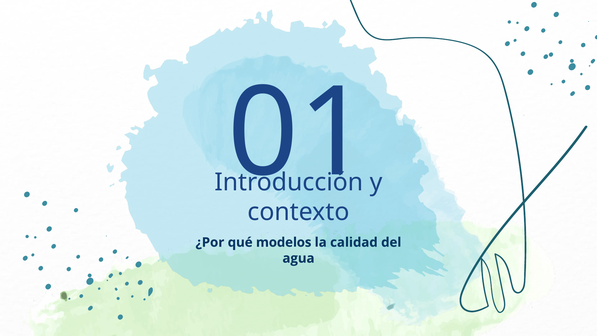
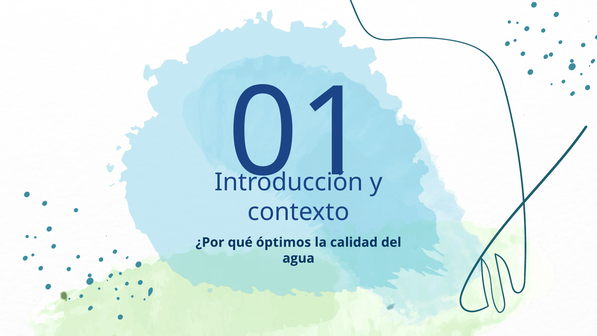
modelos: modelos -> óptimos
